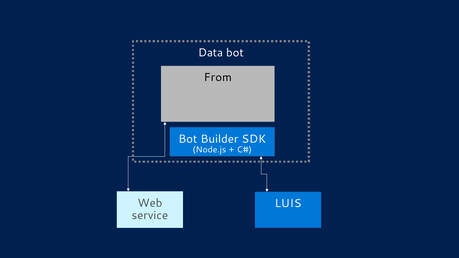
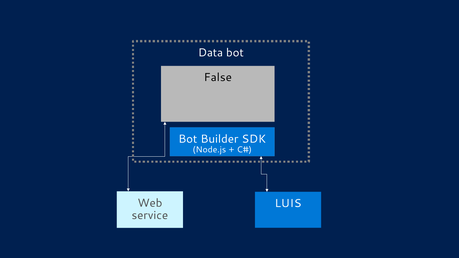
From: From -> False
